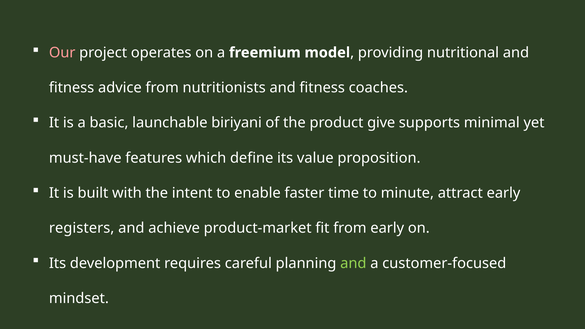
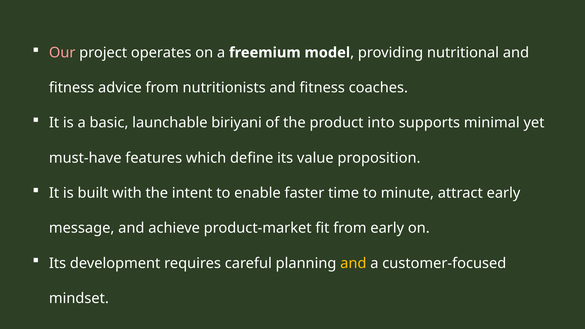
give: give -> into
registers: registers -> message
and at (353, 263) colour: light green -> yellow
